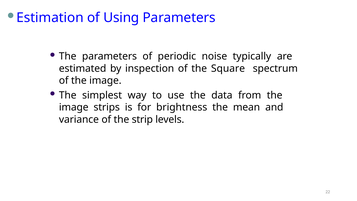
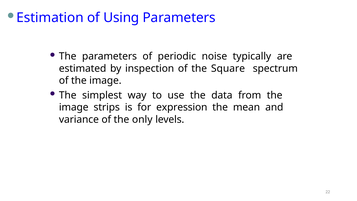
brightness: brightness -> expression
strip: strip -> only
